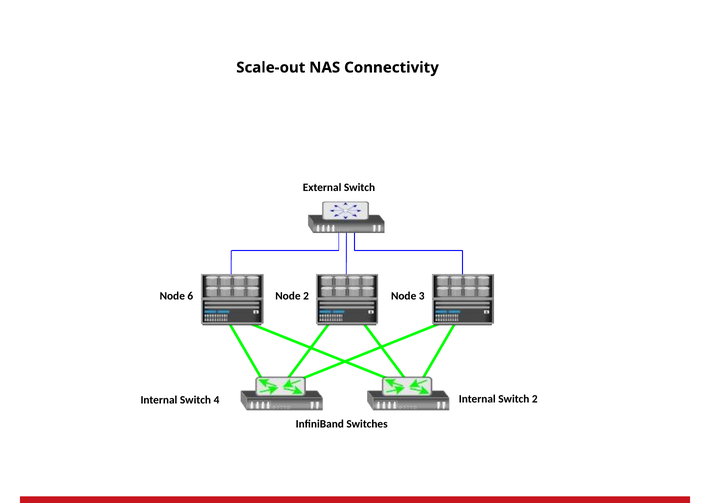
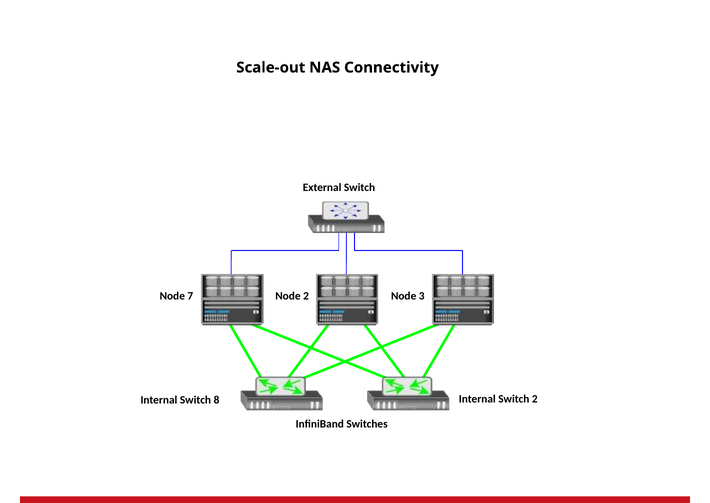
6: 6 -> 7
4: 4 -> 8
